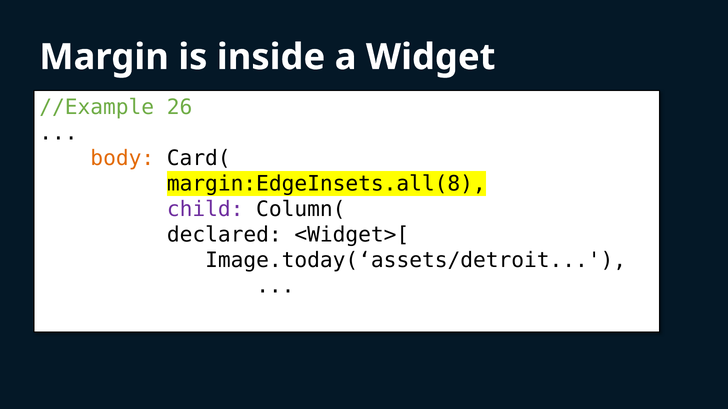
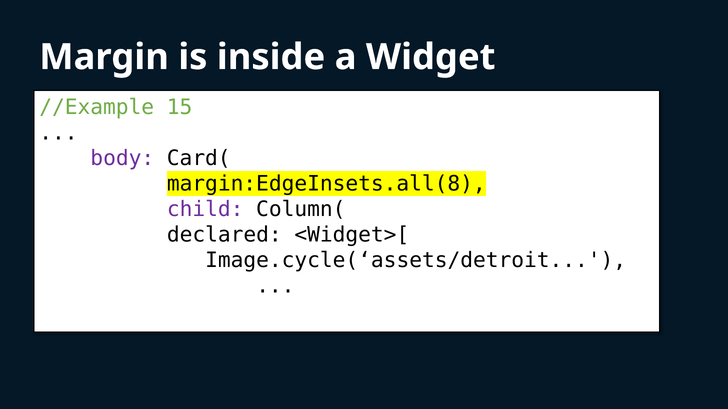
26: 26 -> 15
body colour: orange -> purple
Image.today(‘assets/detroit: Image.today(‘assets/detroit -> Image.cycle(‘assets/detroit
